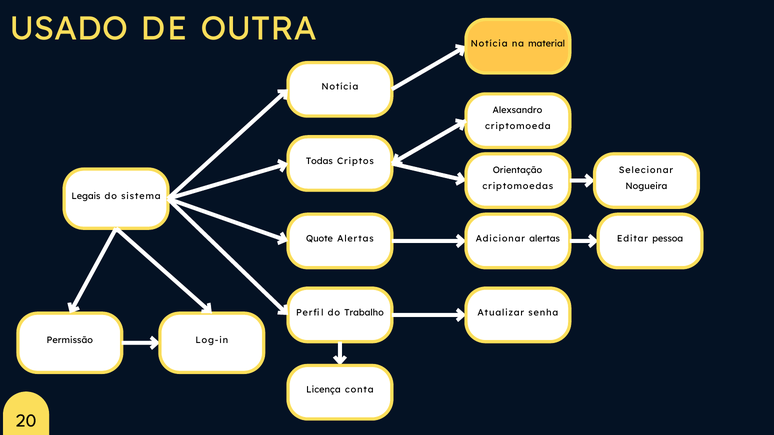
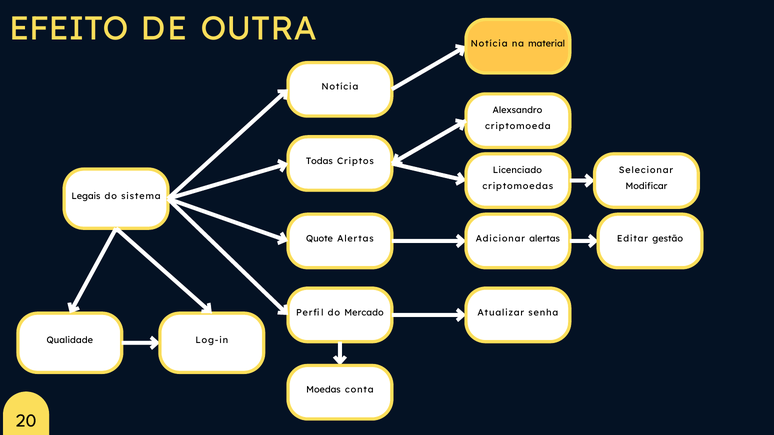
USADO: USADO -> EFEITO
Orientação: Orientação -> Licenciado
Nogueira: Nogueira -> Modificar
pessoa: pessoa -> gestão
Trabalho: Trabalho -> Mercado
Permissão: Permissão -> Qualidade
Licença: Licença -> Moedas
